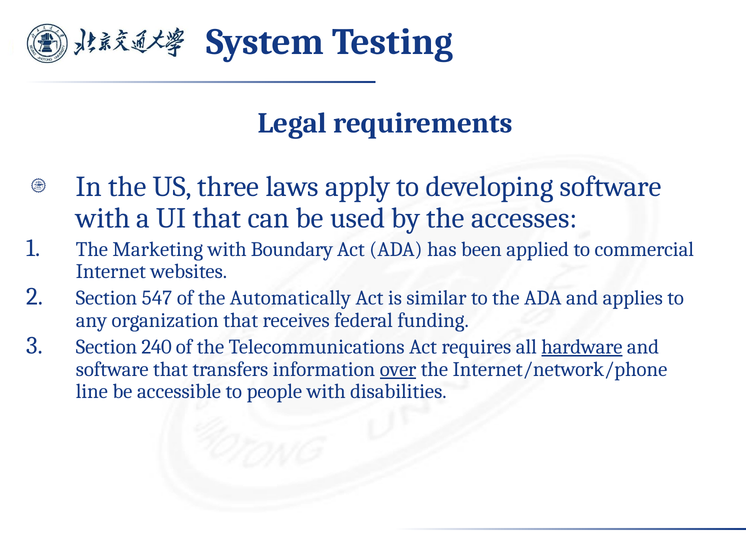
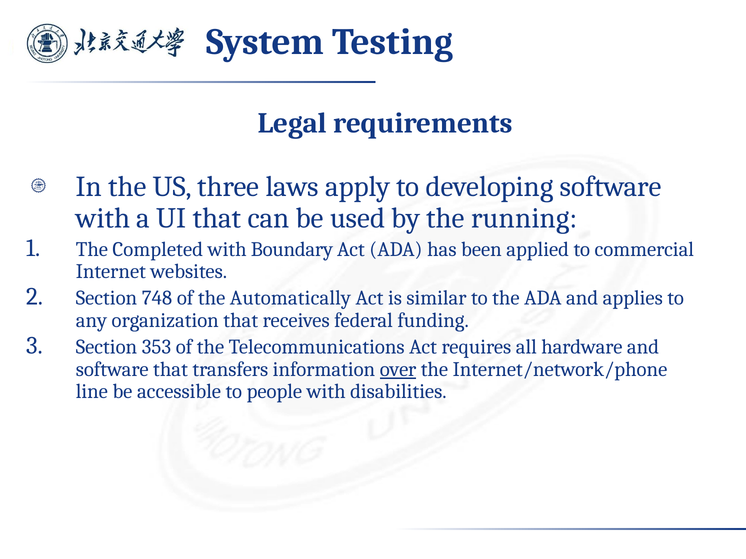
accesses: accesses -> running
Marketing: Marketing -> Completed
547: 547 -> 748
240: 240 -> 353
hardware underline: present -> none
